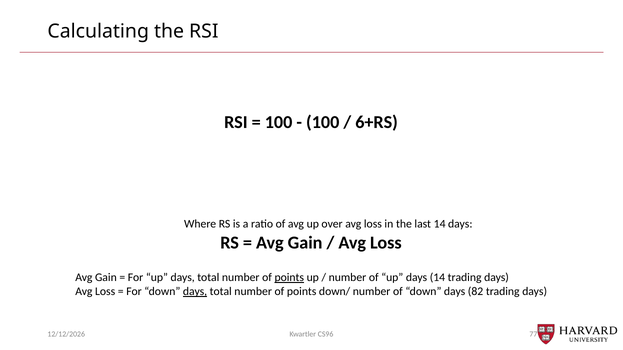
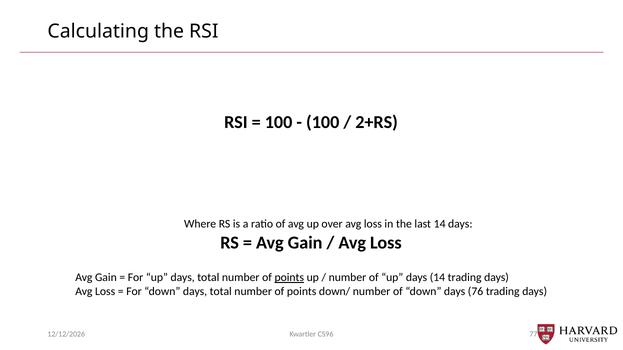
6+RS: 6+RS -> 2+RS
days at (195, 292) underline: present -> none
82: 82 -> 76
